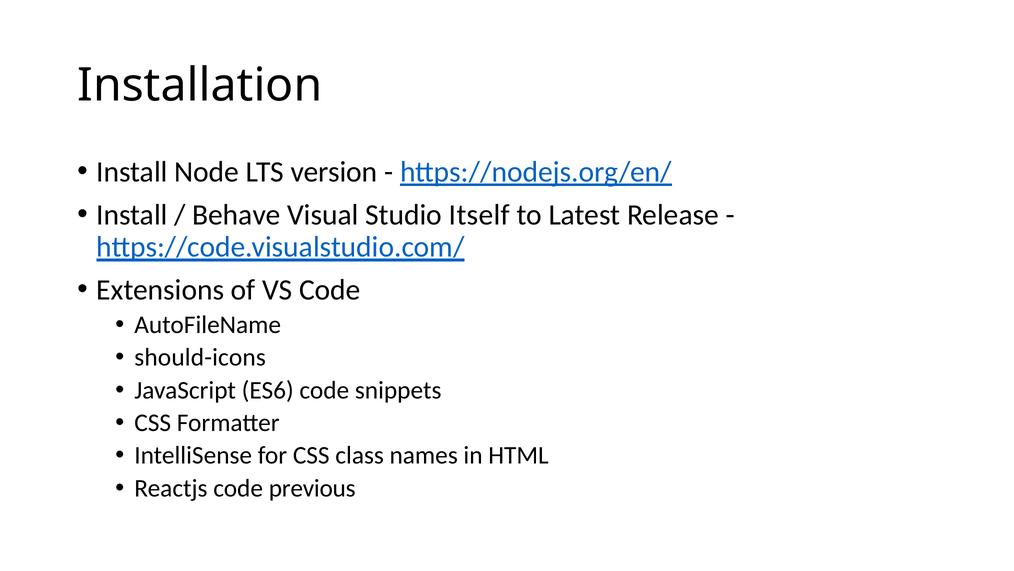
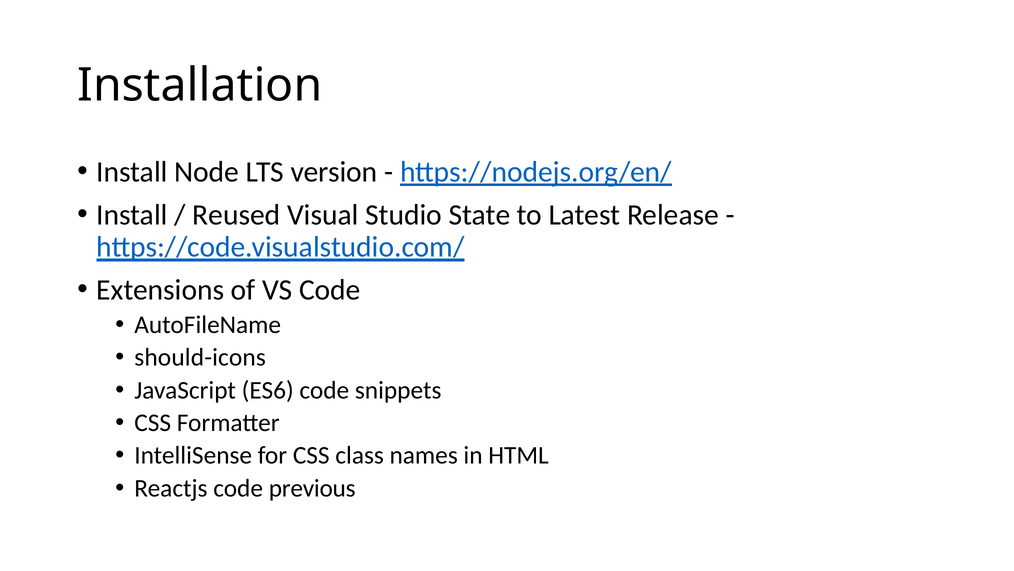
Behave: Behave -> Reused
Itself: Itself -> State
